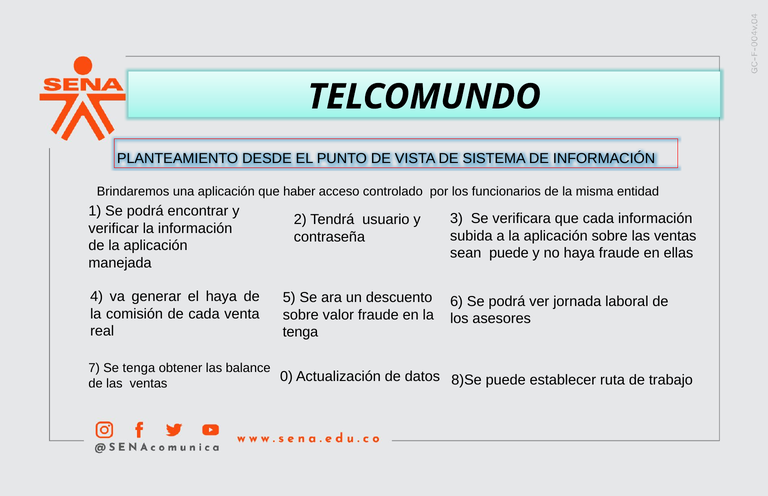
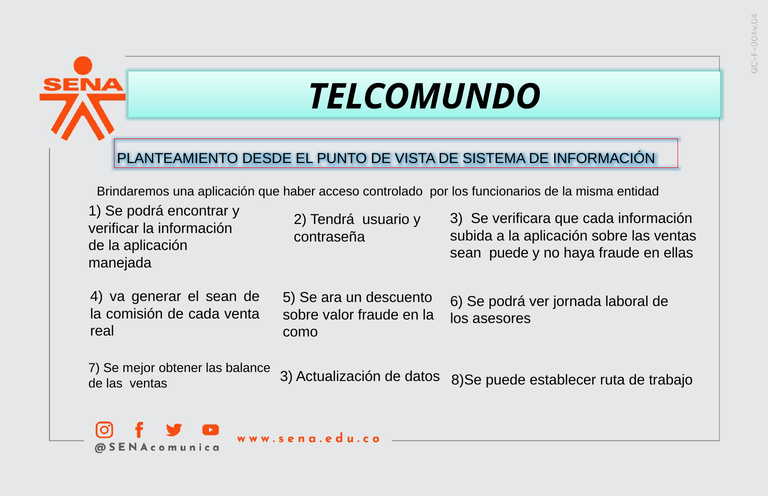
el haya: haya -> sean
tenga at (300, 332): tenga -> como
Se tenga: tenga -> mejor
ventas 0: 0 -> 3
